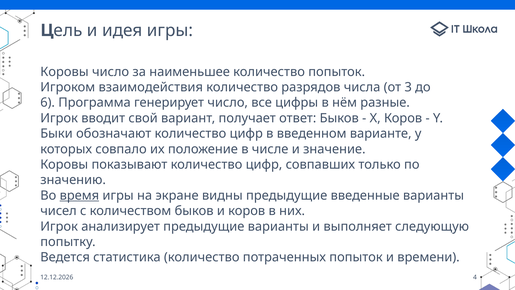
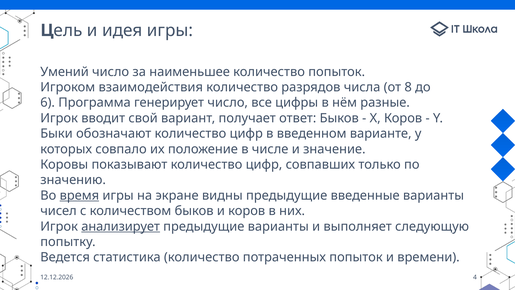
Коровы at (64, 72): Коровы -> Умений
3: 3 -> 8
анализирует underline: none -> present
